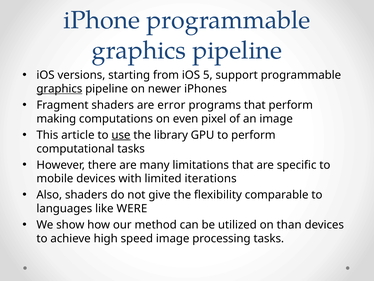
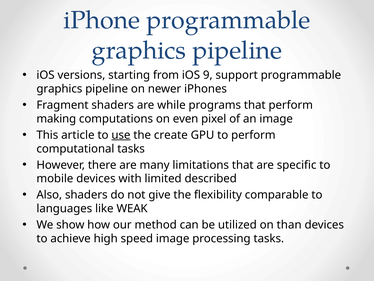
5: 5 -> 9
graphics at (59, 89) underline: present -> none
error: error -> while
library: library -> create
iterations: iterations -> described
WERE: WERE -> WEAK
